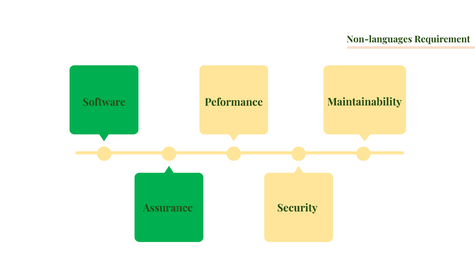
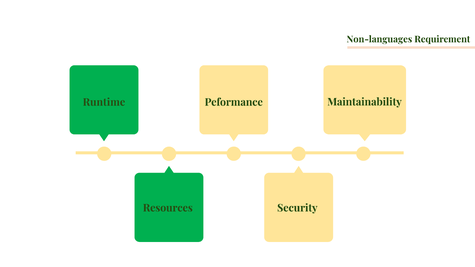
Software: Software -> Runtime
Assurance: Assurance -> Resources
